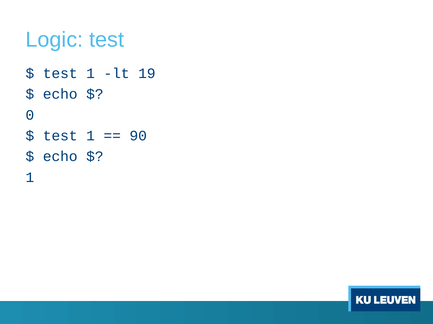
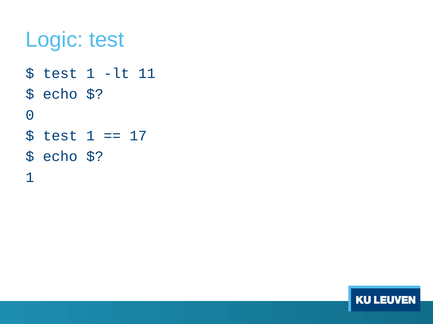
19: 19 -> 11
90: 90 -> 17
